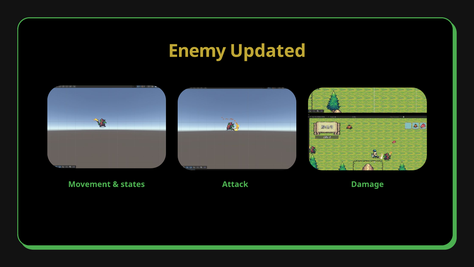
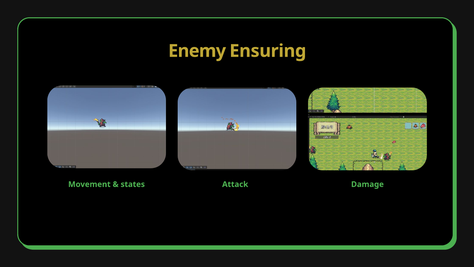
Updated: Updated -> Ensuring
